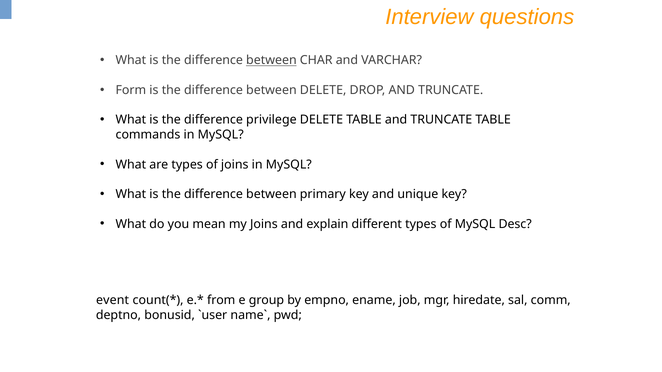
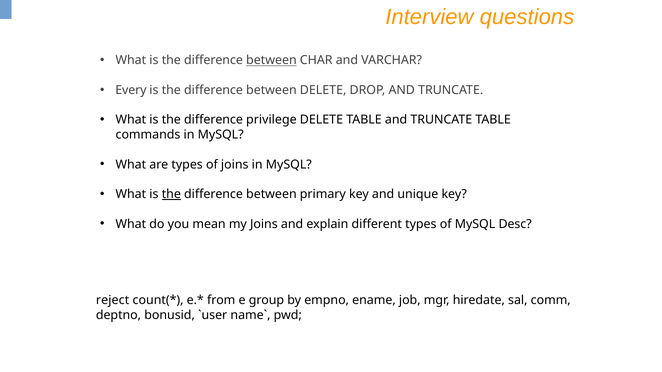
Form: Form -> Every
the at (171, 194) underline: none -> present
event: event -> reject
